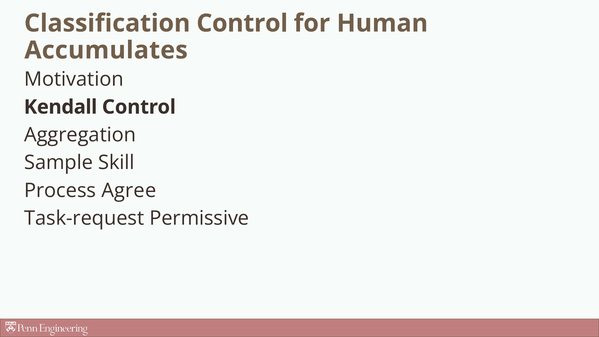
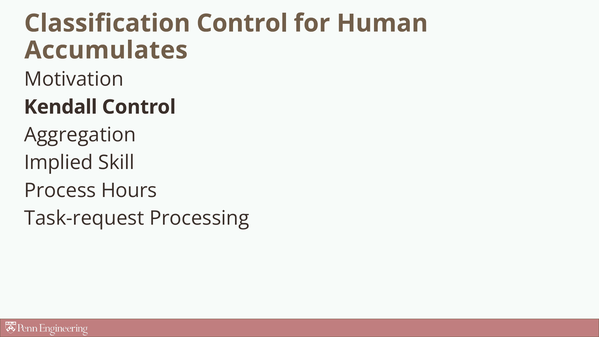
Sample: Sample -> Implied
Agree: Agree -> Hours
Permissive: Permissive -> Processing
